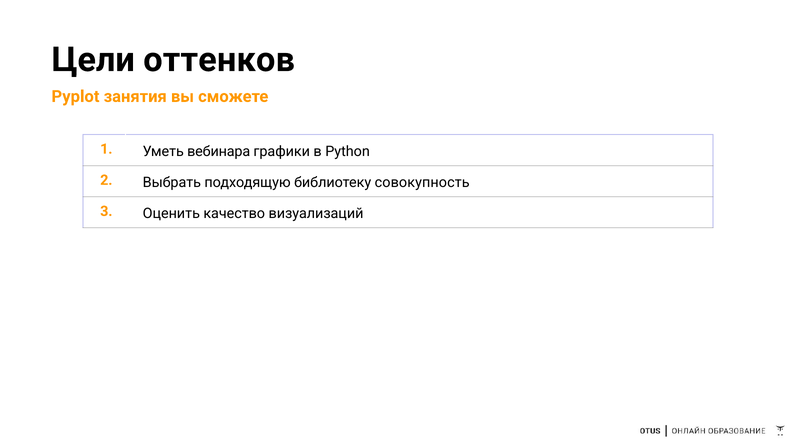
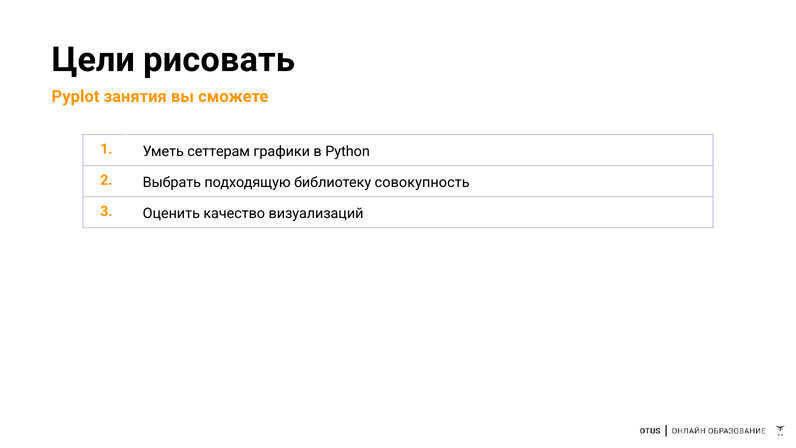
оттенков: оттенков -> рисовать
вебинара: вебинара -> сеттерам
